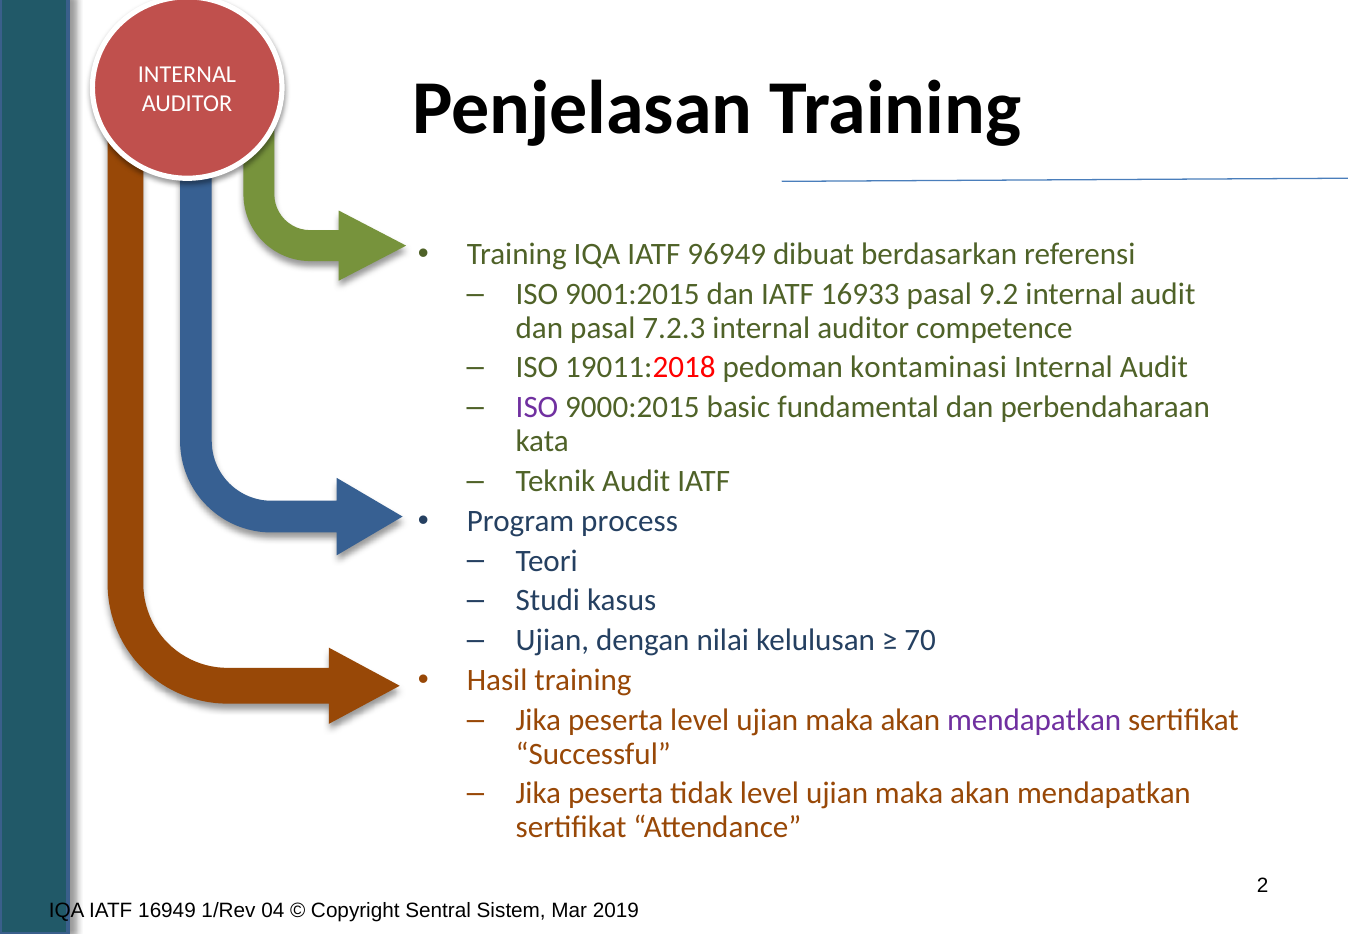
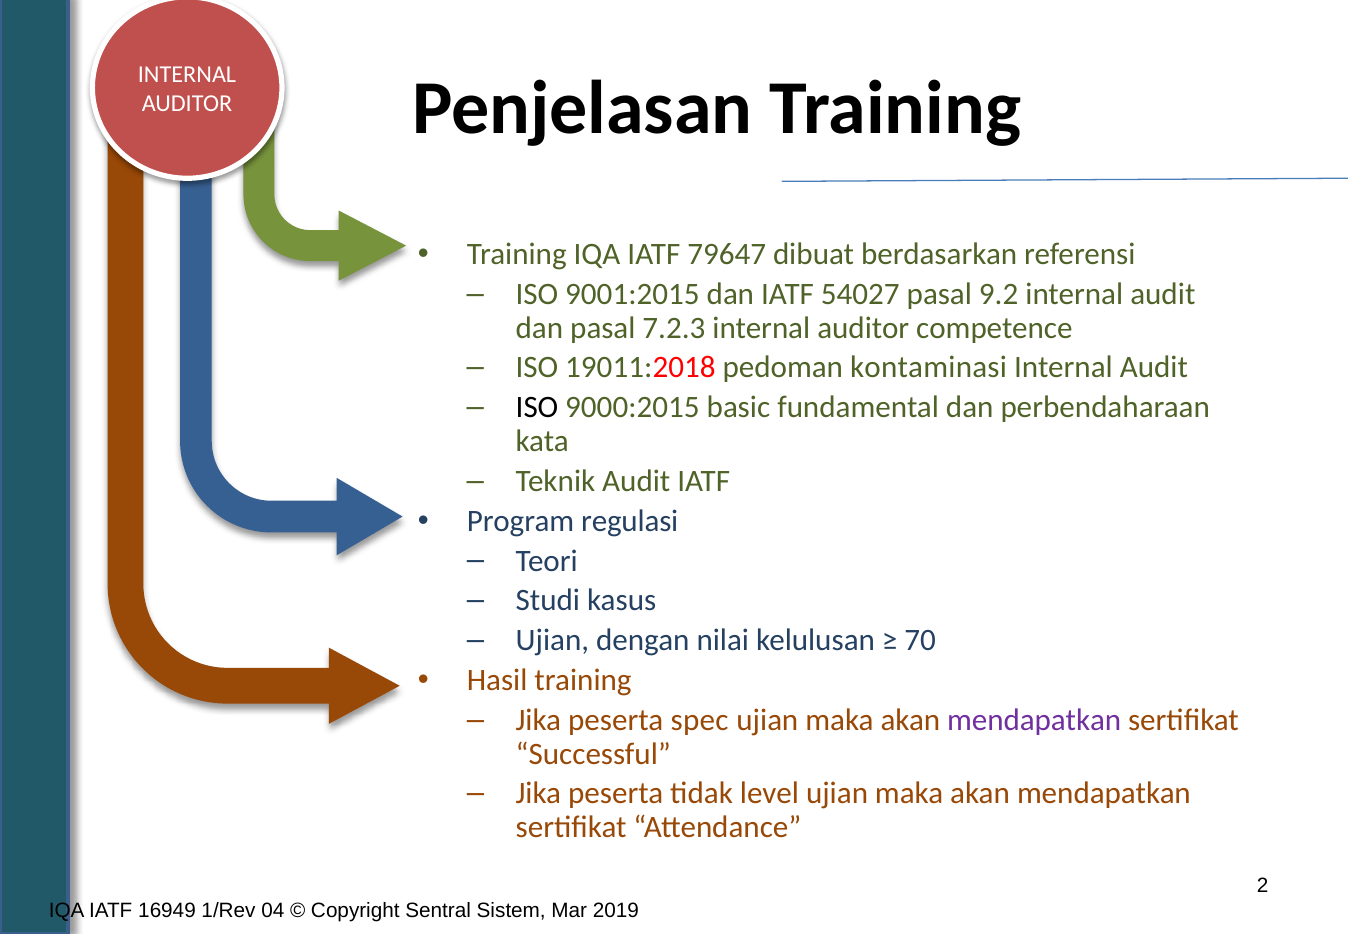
96949: 96949 -> 79647
16933: 16933 -> 54027
ISO at (537, 407) colour: purple -> black
process: process -> regulasi
peserta level: level -> spec
